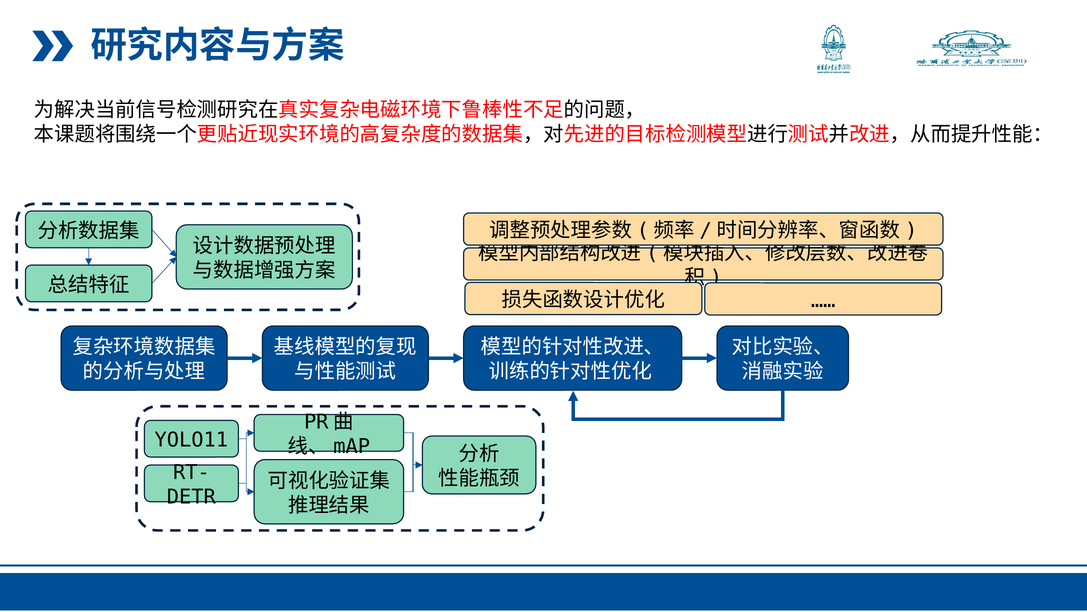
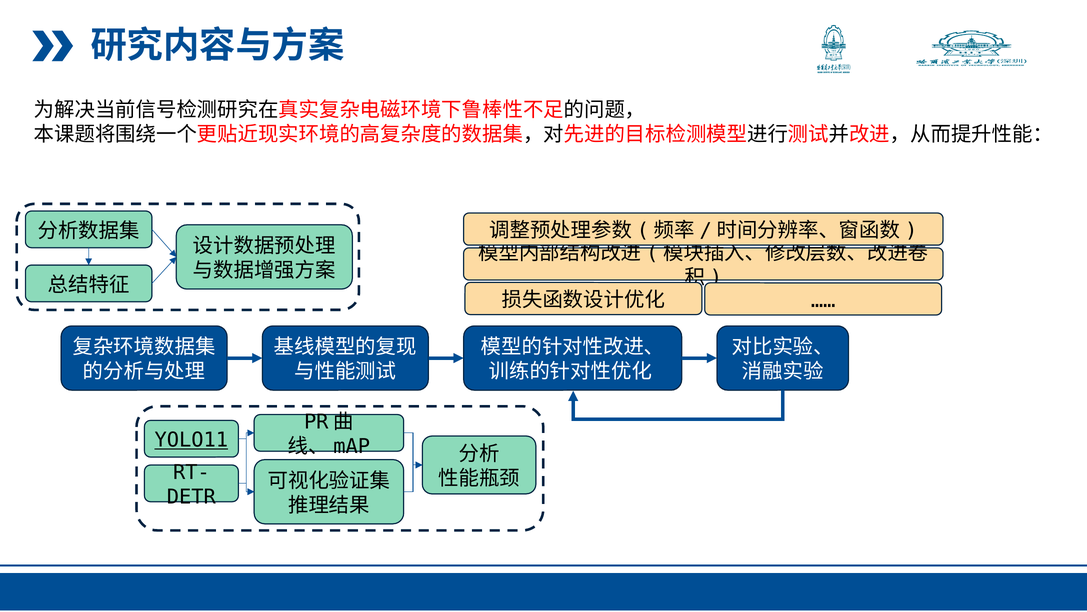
YOLO11 underline: none -> present
